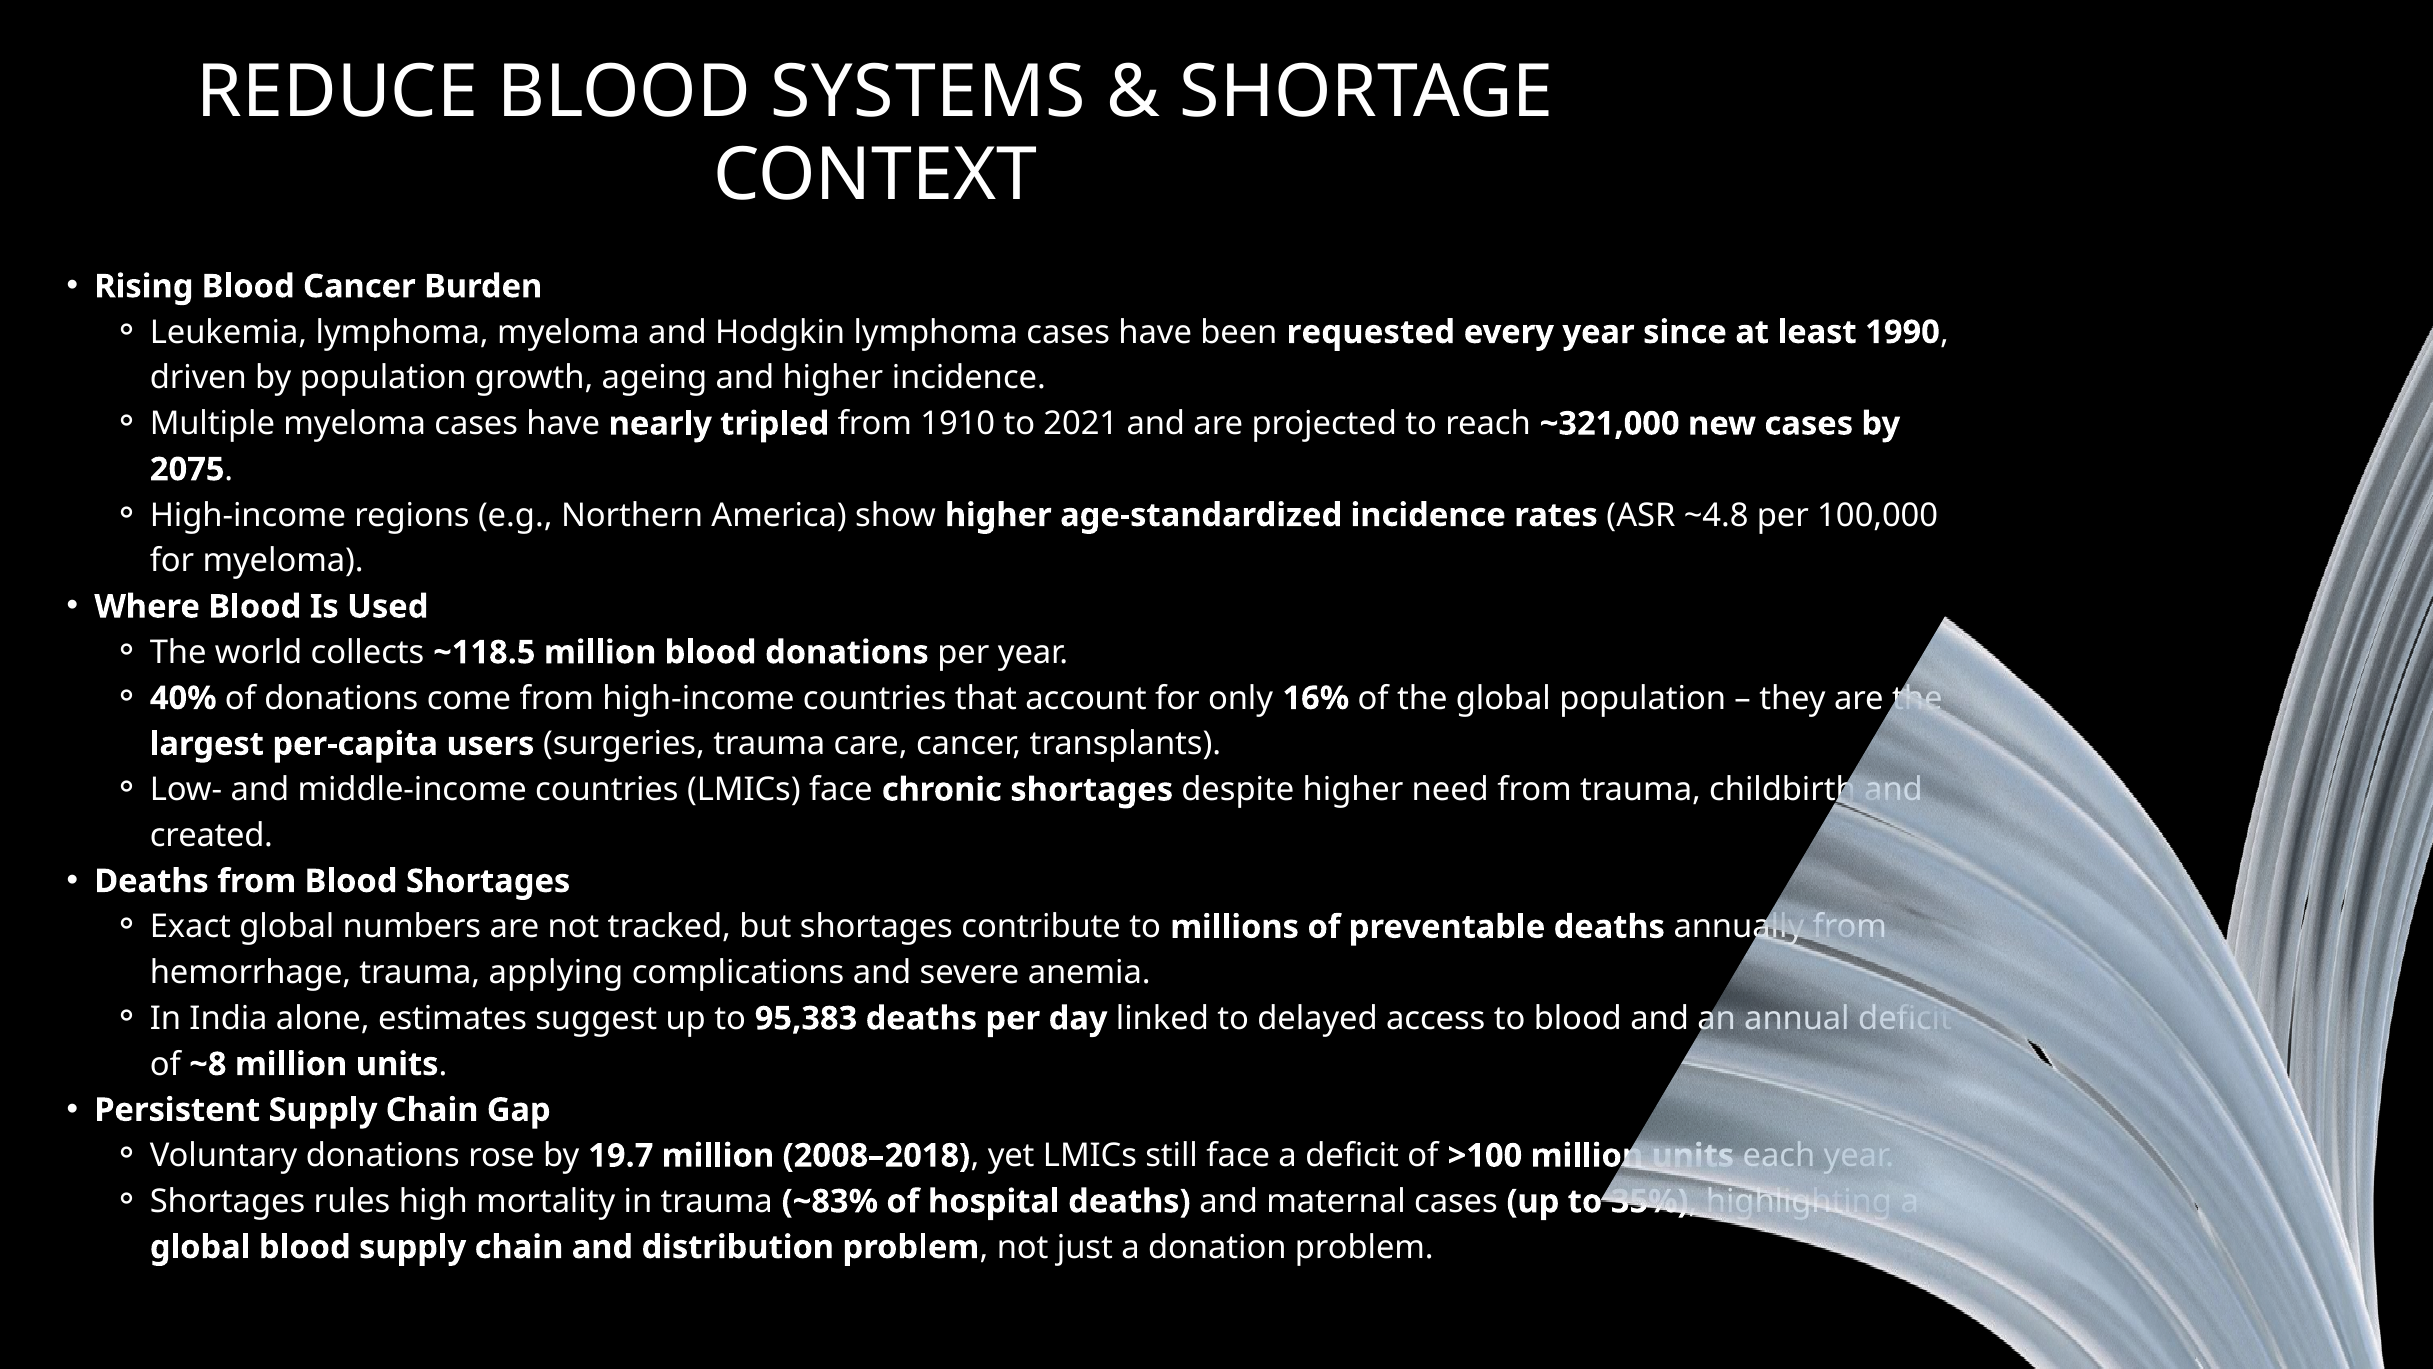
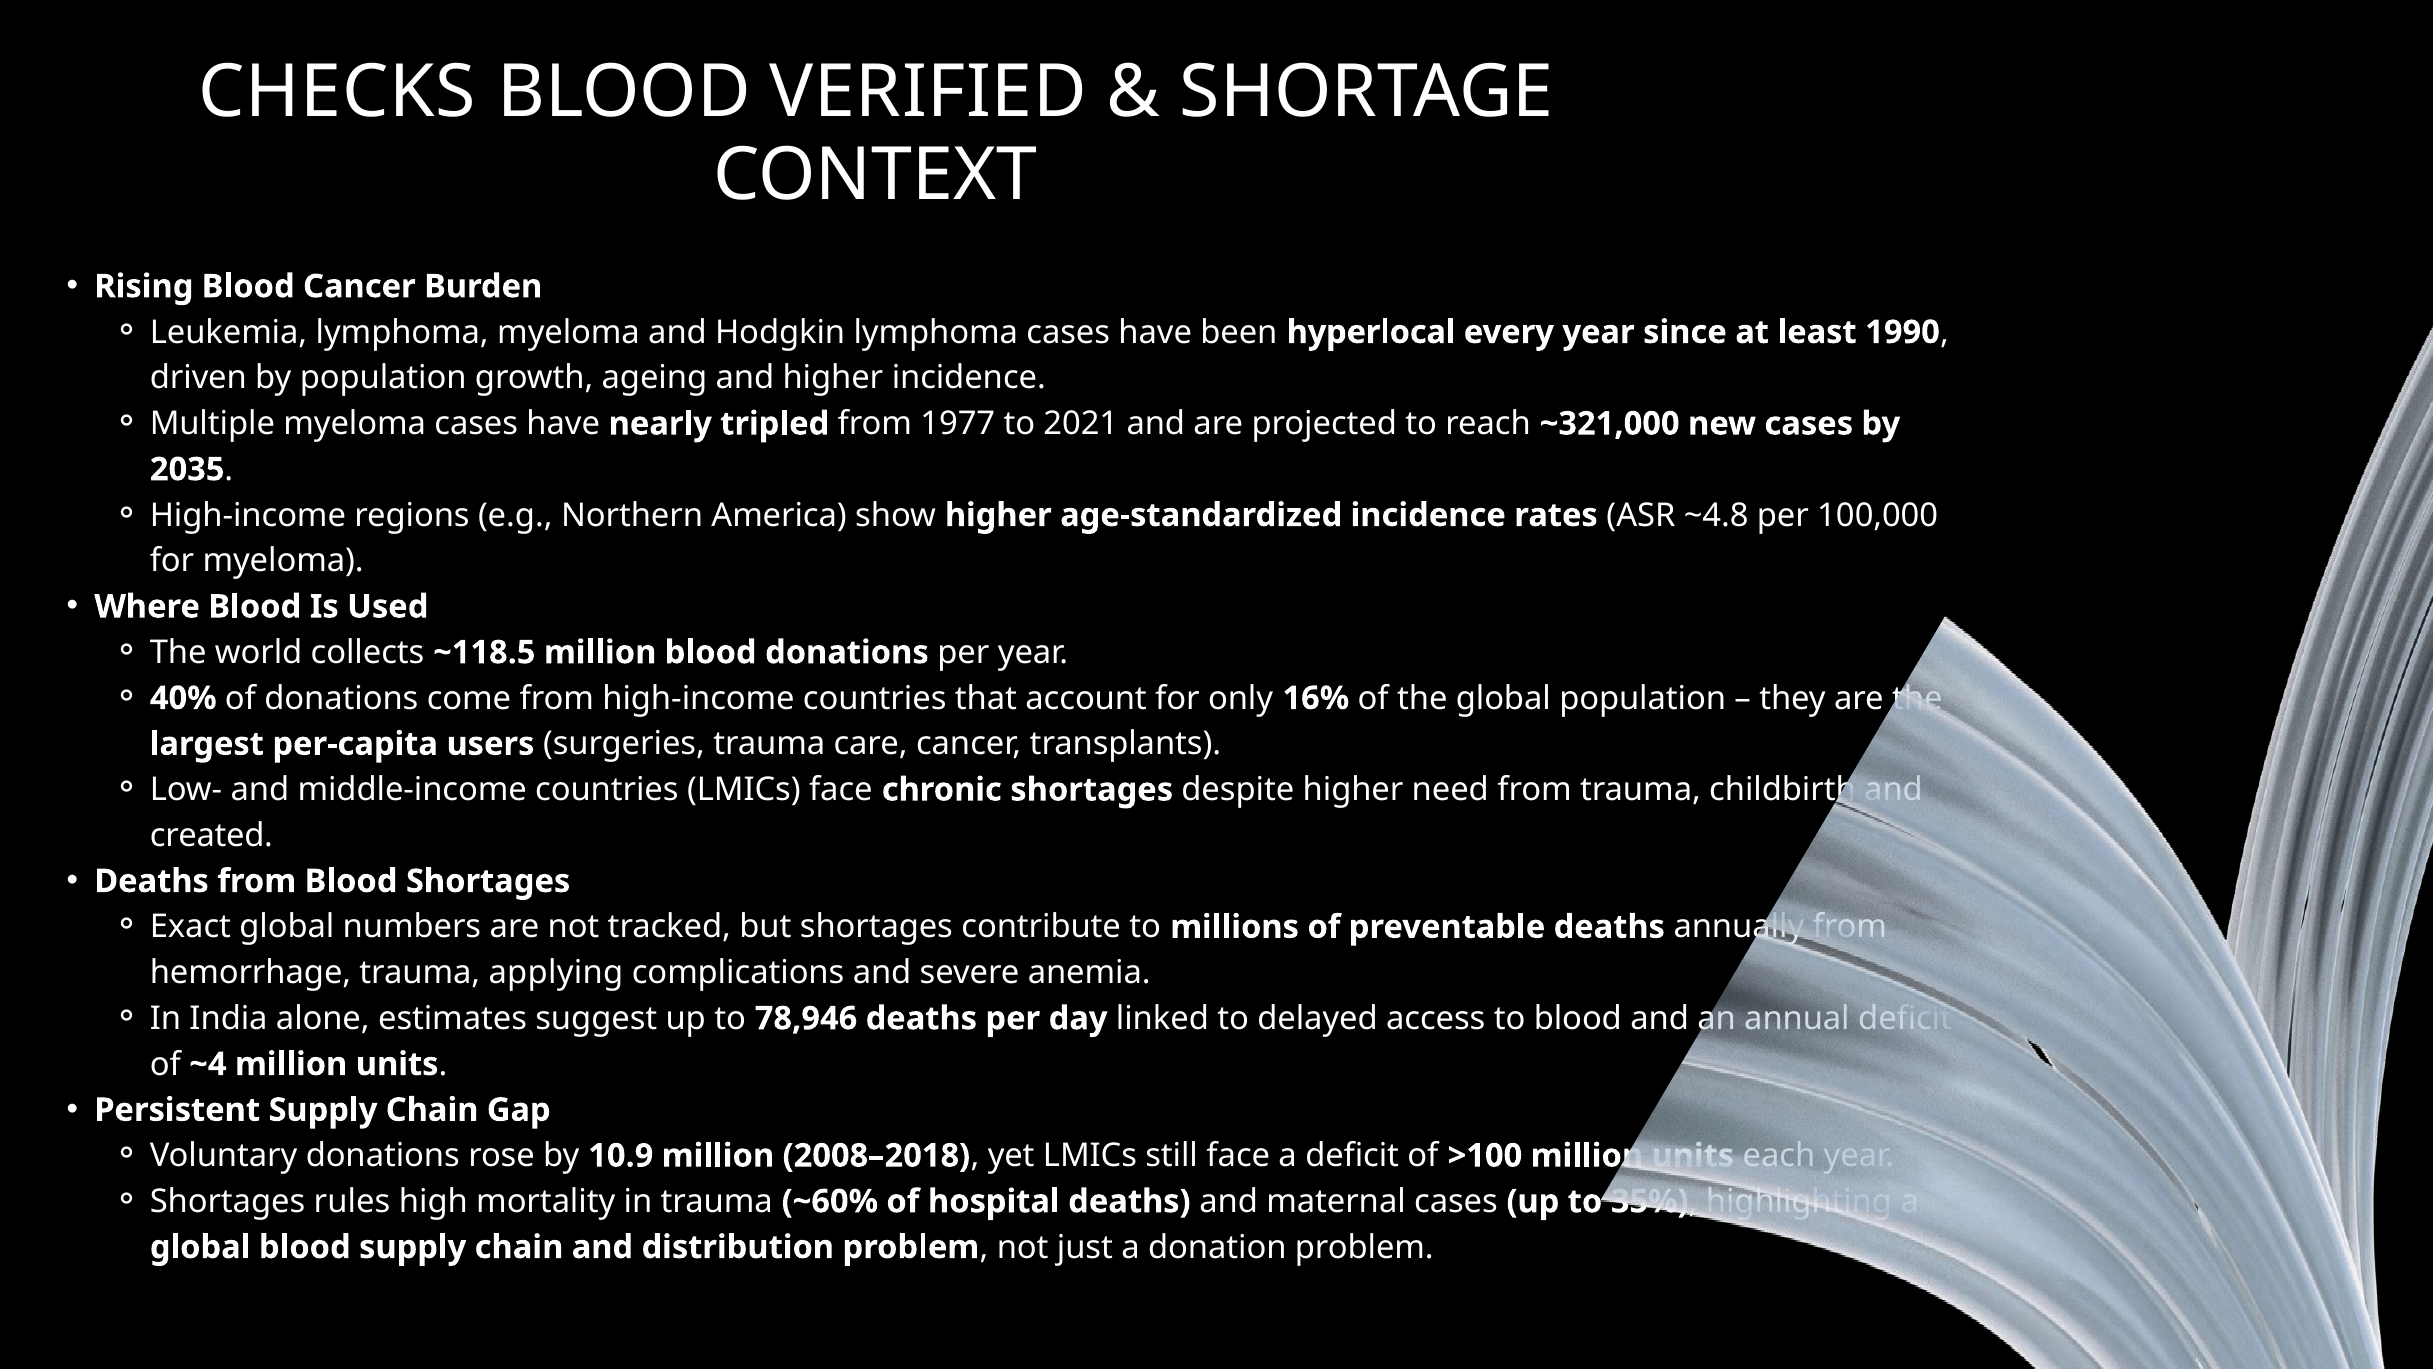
REDUCE: REDUCE -> CHECKS
SYSTEMS: SYSTEMS -> VERIFIED
requested: requested -> hyperlocal
1910: 1910 -> 1977
2075: 2075 -> 2035
95,383: 95,383 -> 78,946
~8: ~8 -> ~4
19.7: 19.7 -> 10.9
~83%: ~83% -> ~60%
